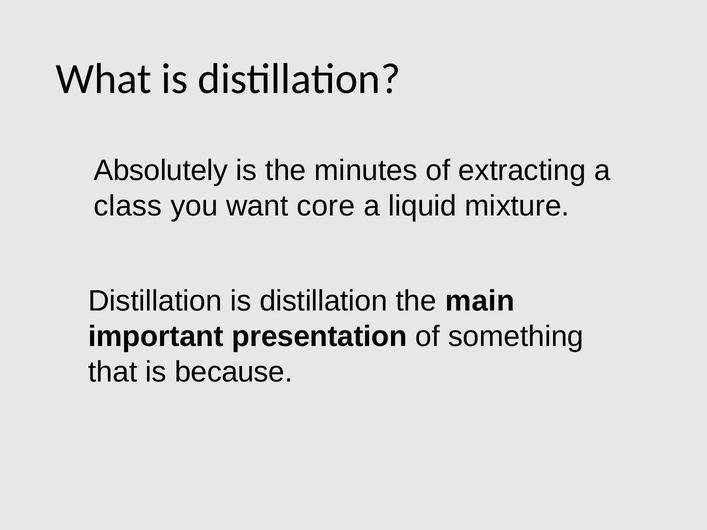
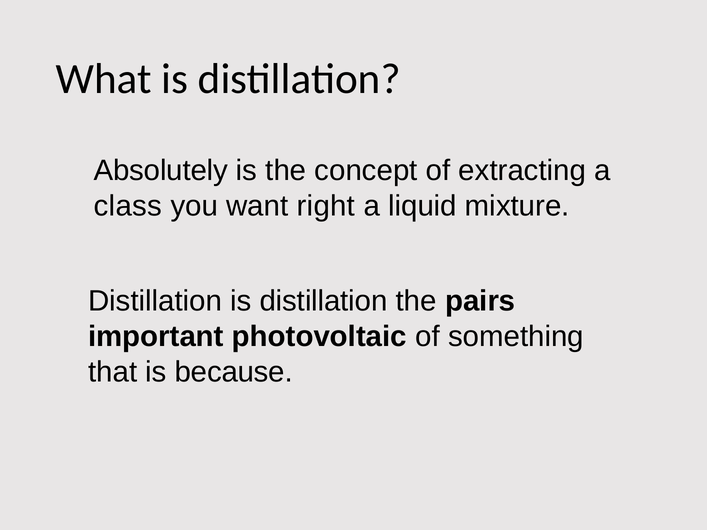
minutes: minutes -> concept
core: core -> right
main: main -> pairs
presentation: presentation -> photovoltaic
